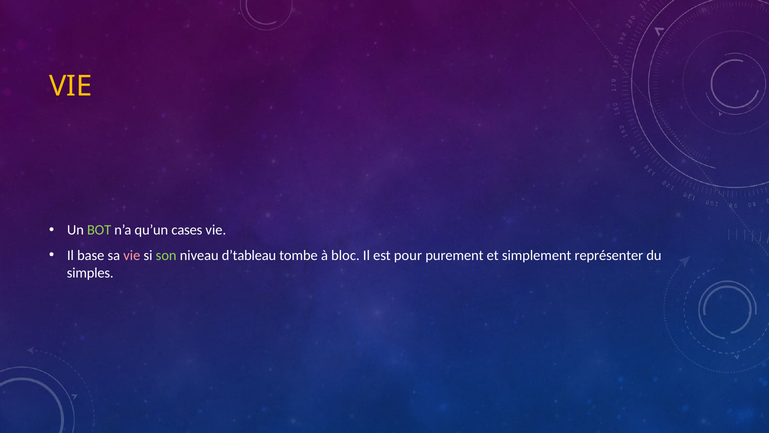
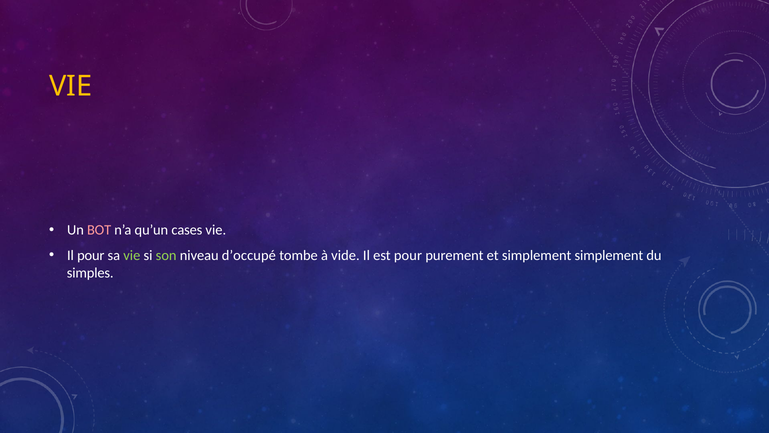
BOT colour: light green -> pink
Il base: base -> pour
vie at (132, 255) colour: pink -> light green
d’tableau: d’tableau -> d’occupé
bloc: bloc -> vide
simplement représenter: représenter -> simplement
